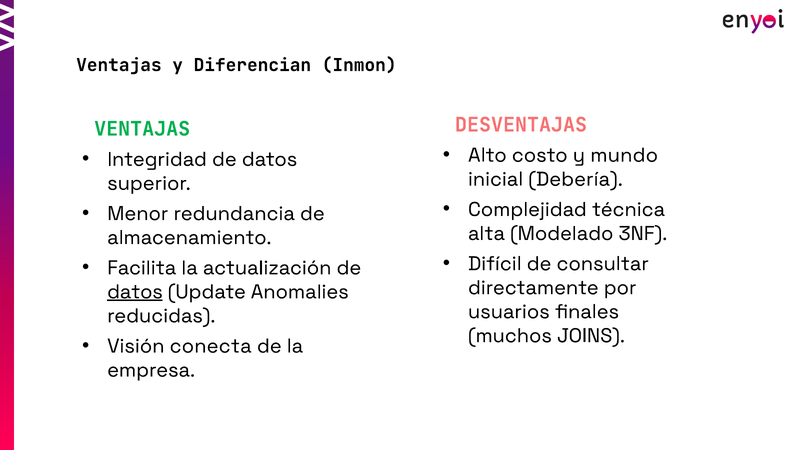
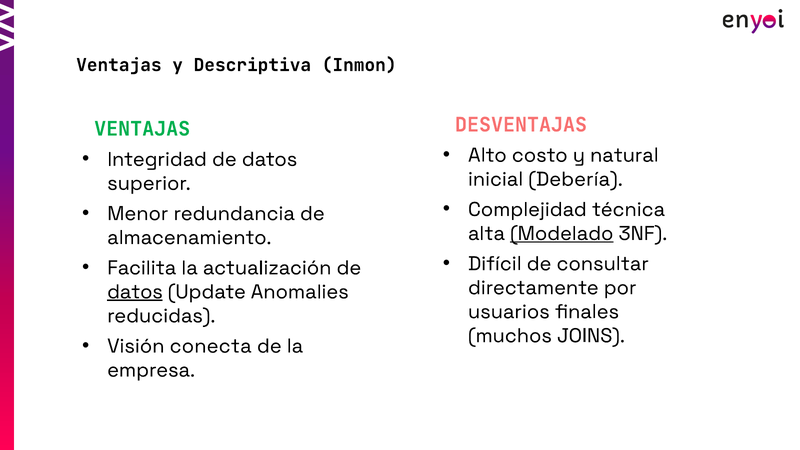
Diferencian: Diferencian -> Descriptiva
mundo: mundo -> natural
Modelado underline: none -> present
